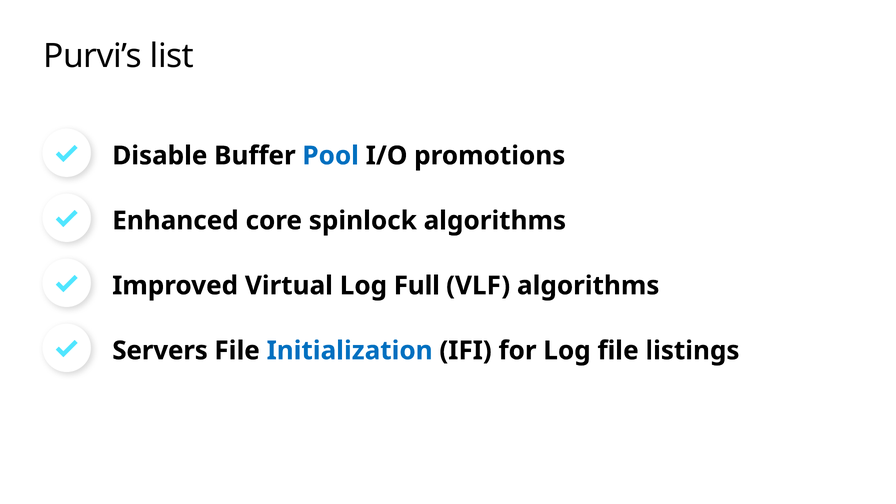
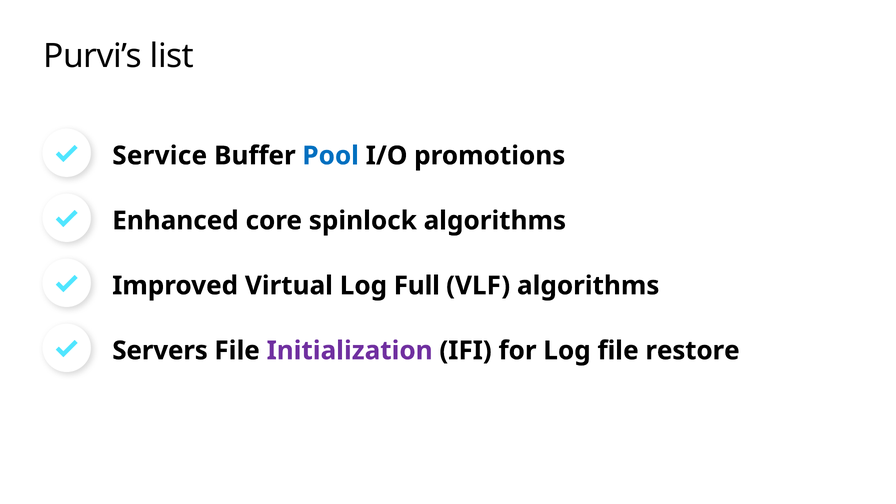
Disable: Disable -> Service
Initialization colour: blue -> purple
listings: listings -> restore
